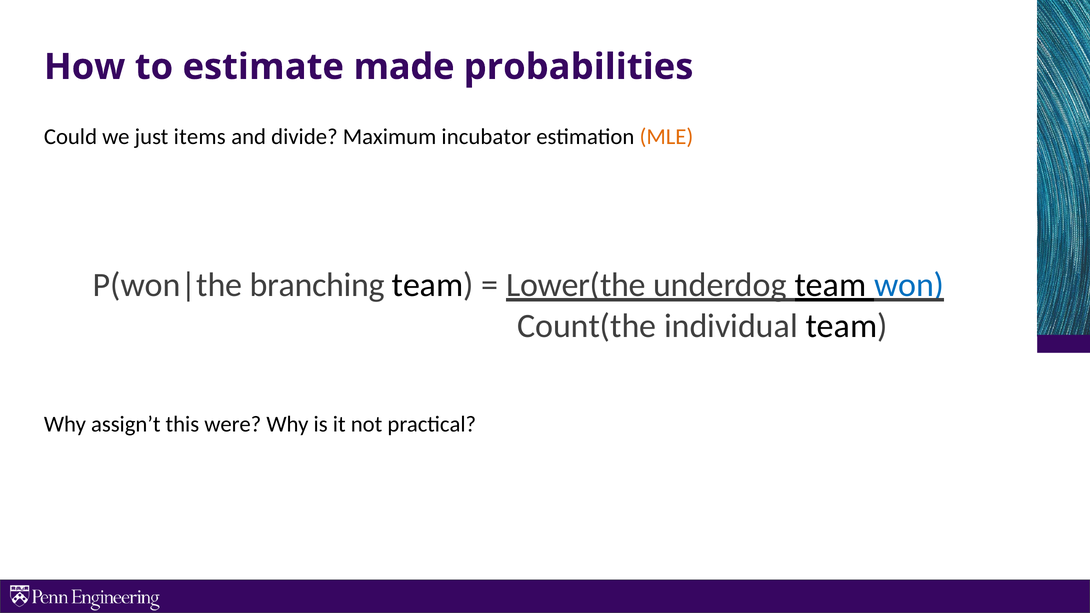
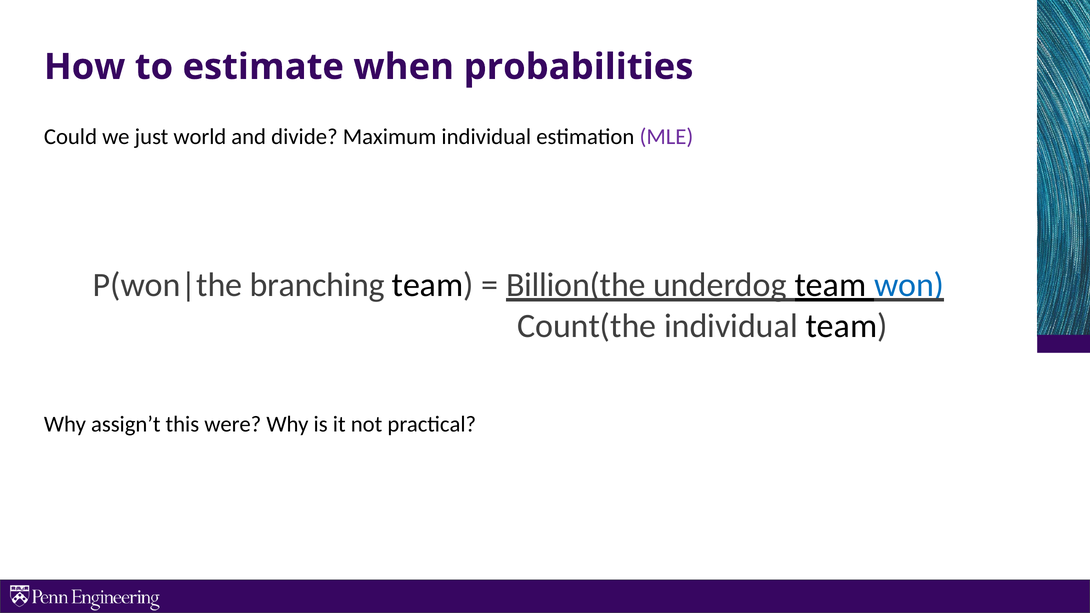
made: made -> when
items: items -> world
Maximum incubator: incubator -> individual
MLE colour: orange -> purple
Lower(the: Lower(the -> Billion(the
